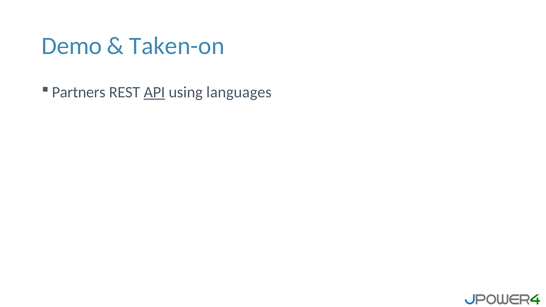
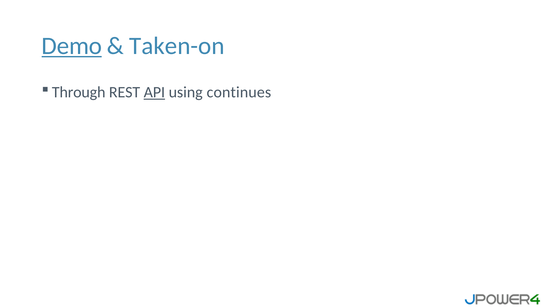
Demo underline: none -> present
Partners: Partners -> Through
languages: languages -> continues
